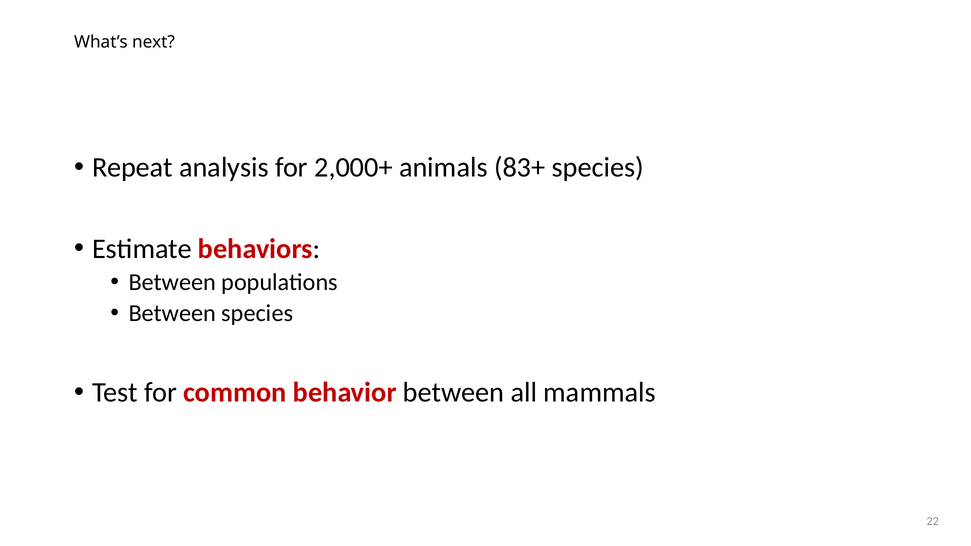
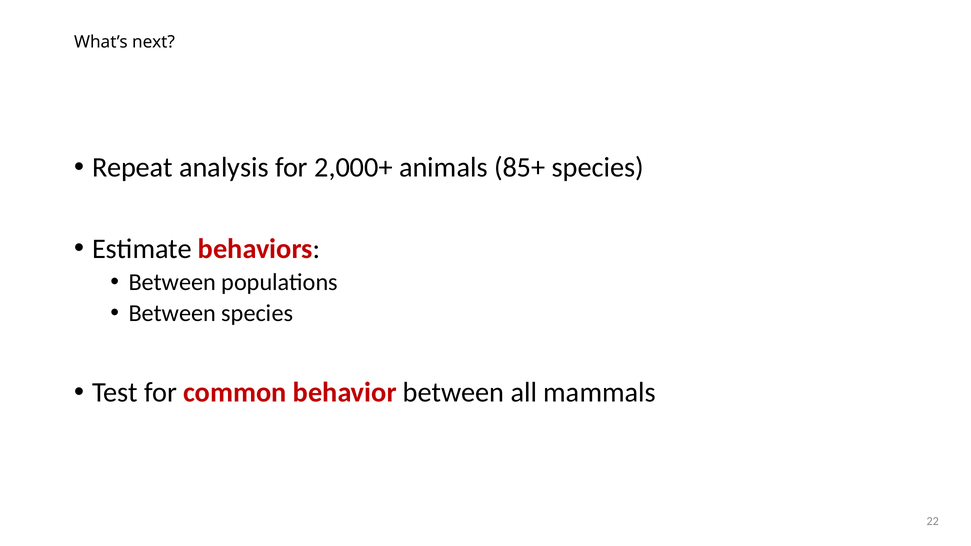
83+: 83+ -> 85+
